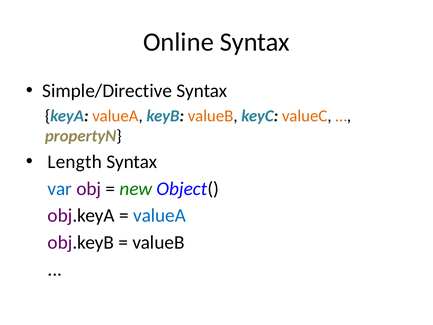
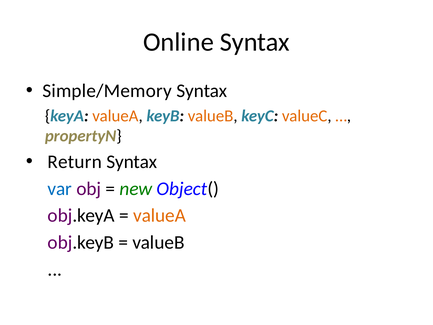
Simple/Directive: Simple/Directive -> Simple/Memory
Length: Length -> Return
valueA at (160, 215) colour: blue -> orange
